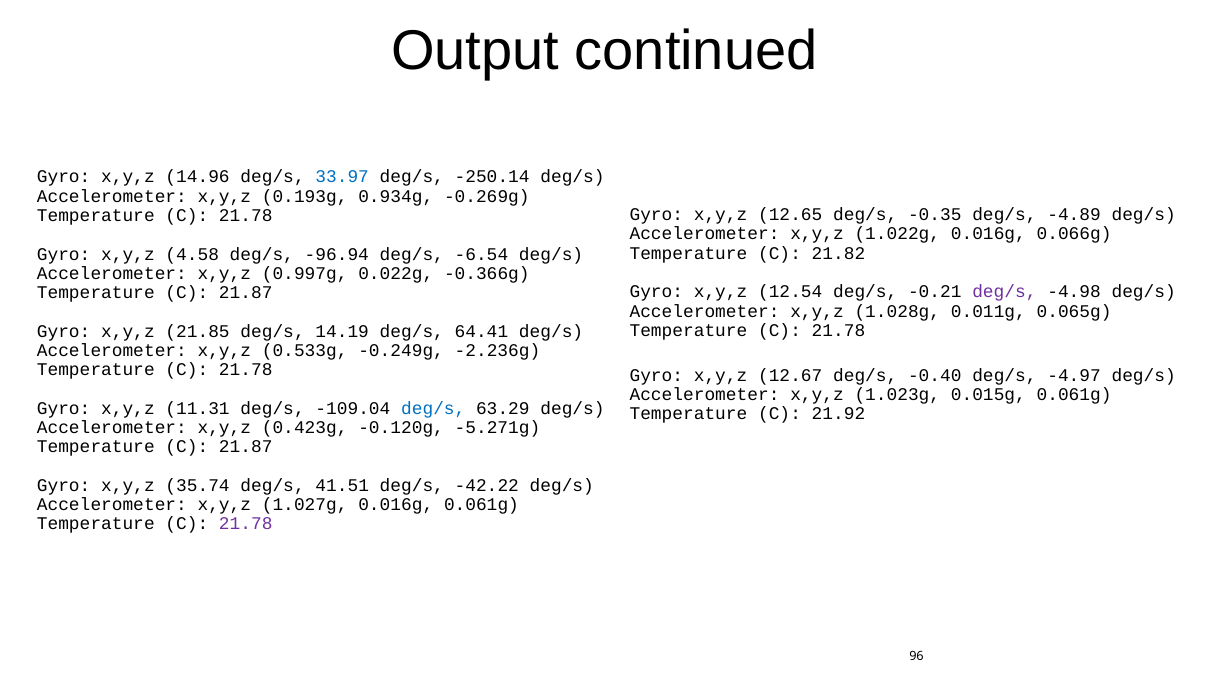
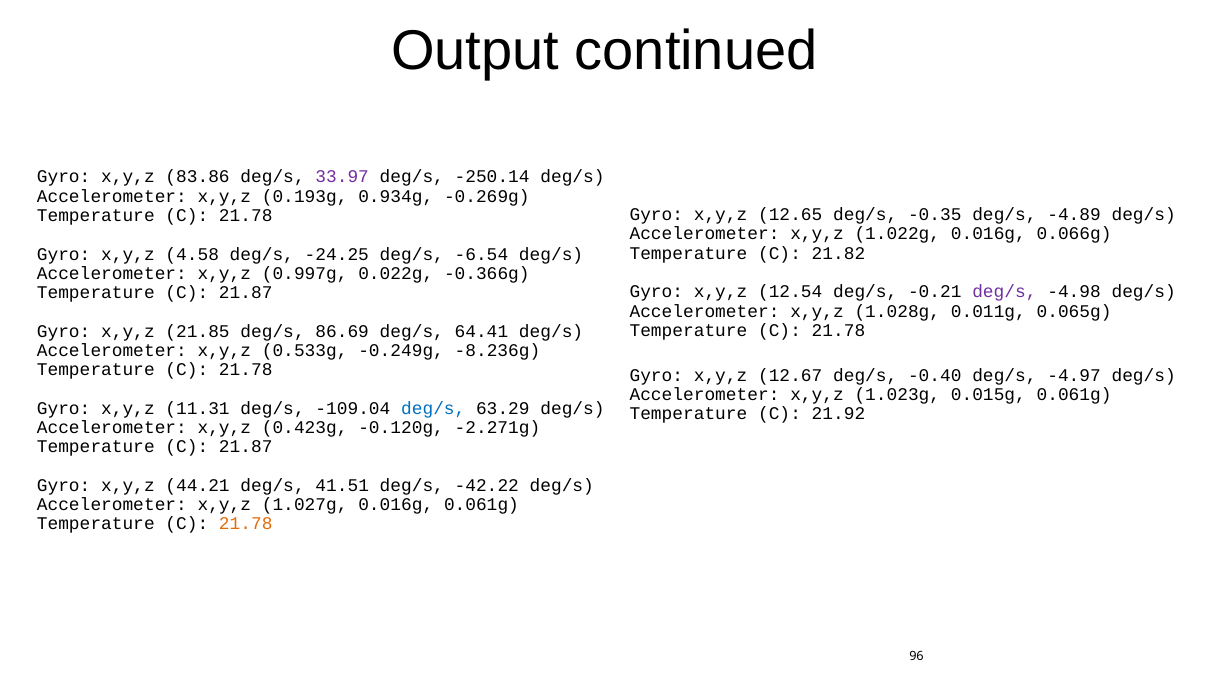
14.96: 14.96 -> 83.86
33.97 colour: blue -> purple
-96.94: -96.94 -> -24.25
14.19: 14.19 -> 86.69
-2.236g: -2.236g -> -8.236g
-5.271g: -5.271g -> -2.271g
35.74: 35.74 -> 44.21
21.78 at (246, 524) colour: purple -> orange
